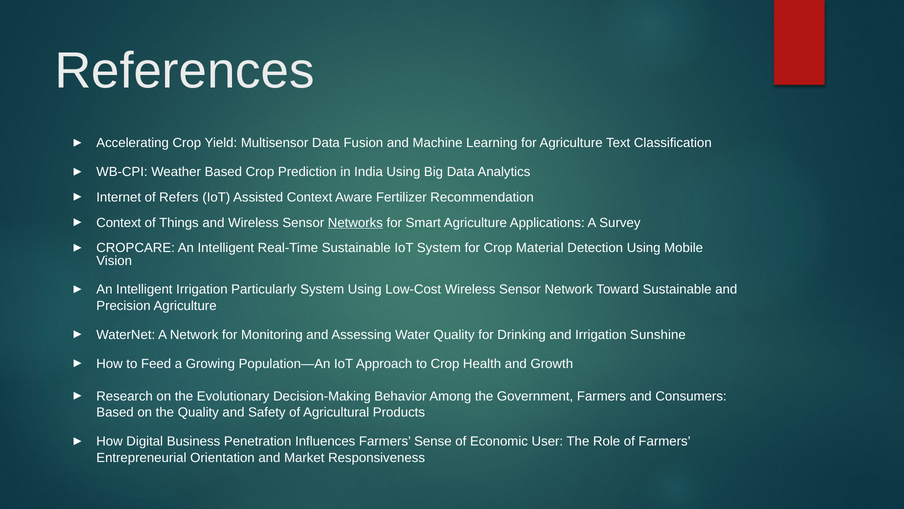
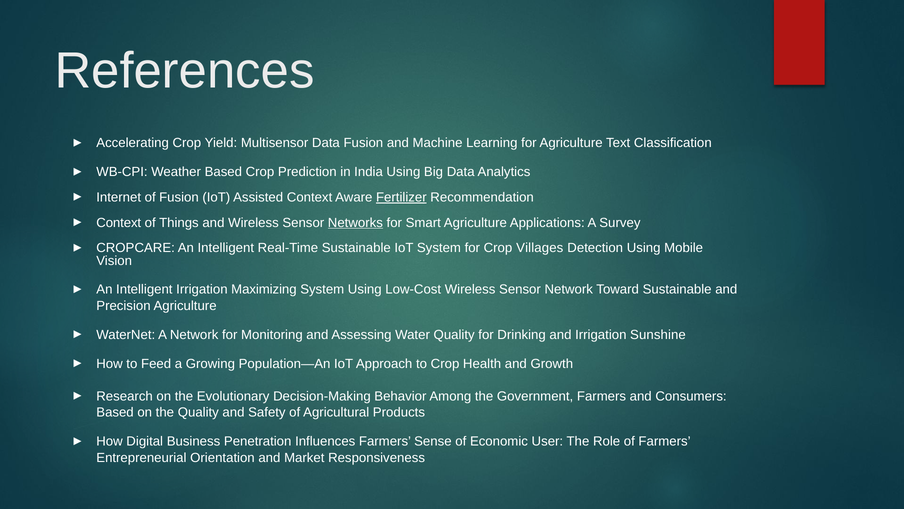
of Refers: Refers -> Fusion
Fertilizer underline: none -> present
Material: Material -> Villages
Particularly: Particularly -> Maximizing
